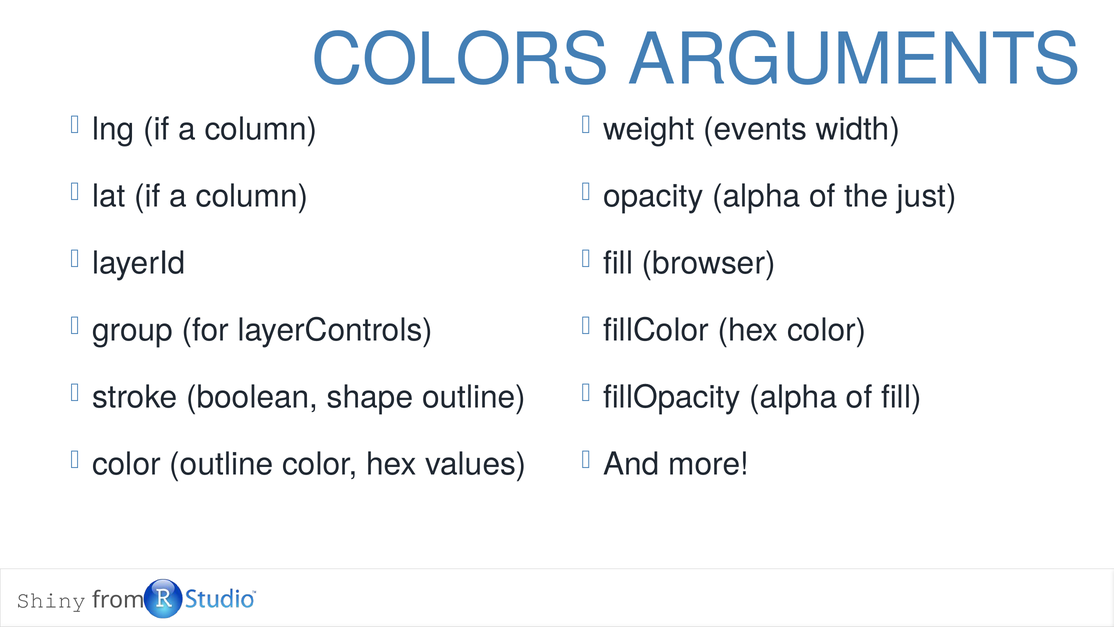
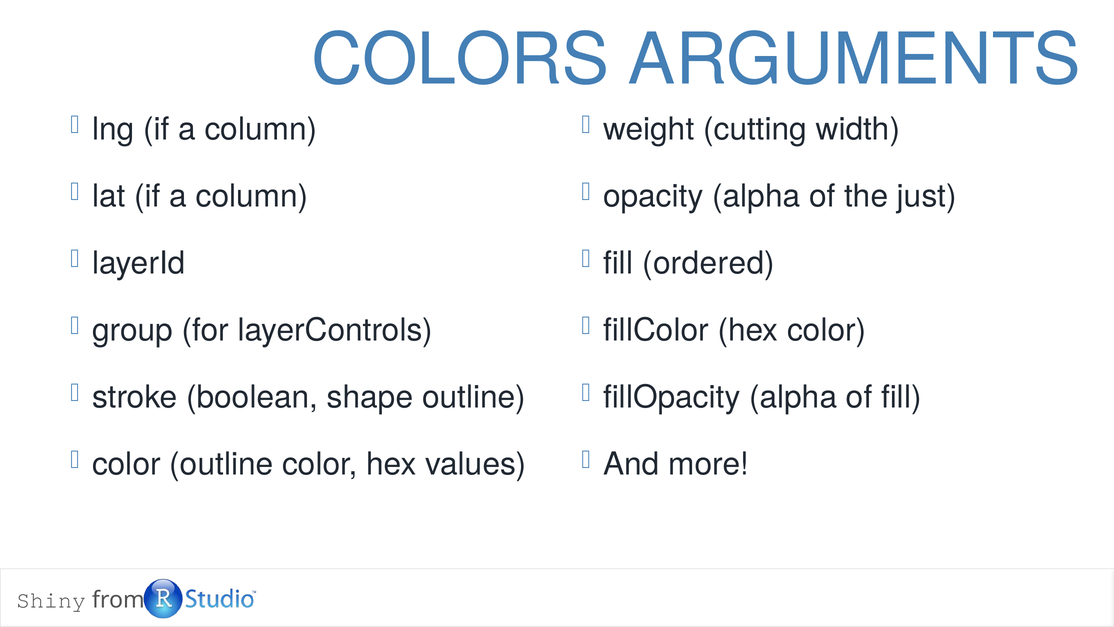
events: events -> cutting
browser: browser -> ordered
